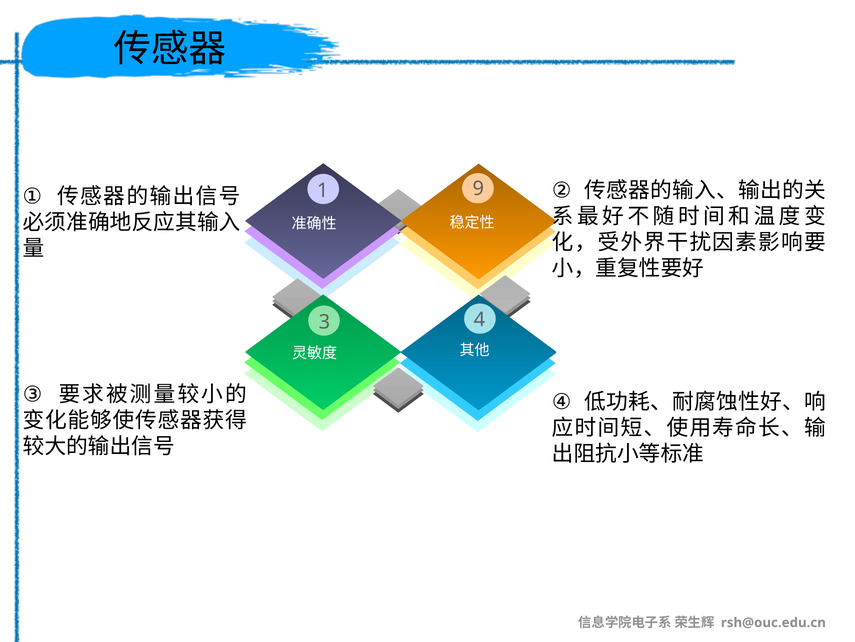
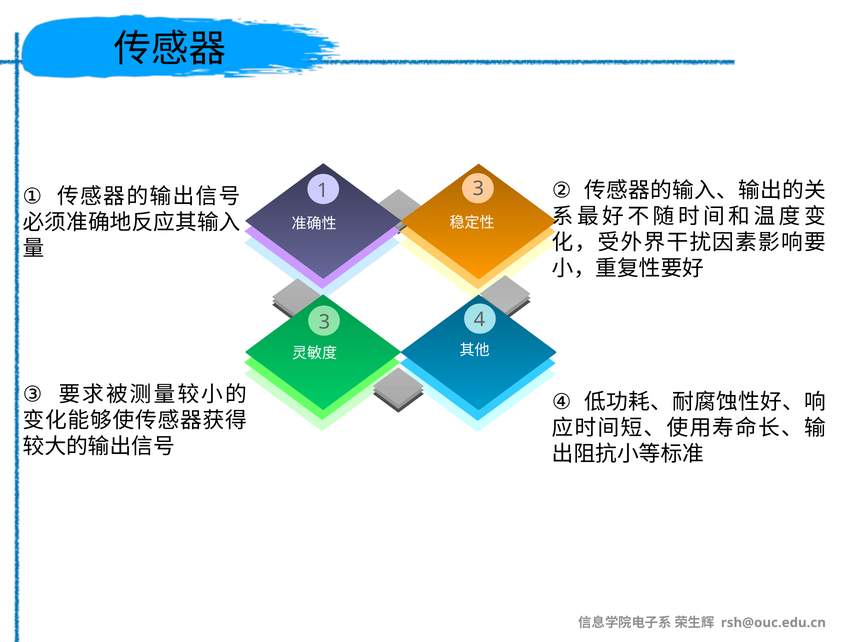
1 9: 9 -> 3
